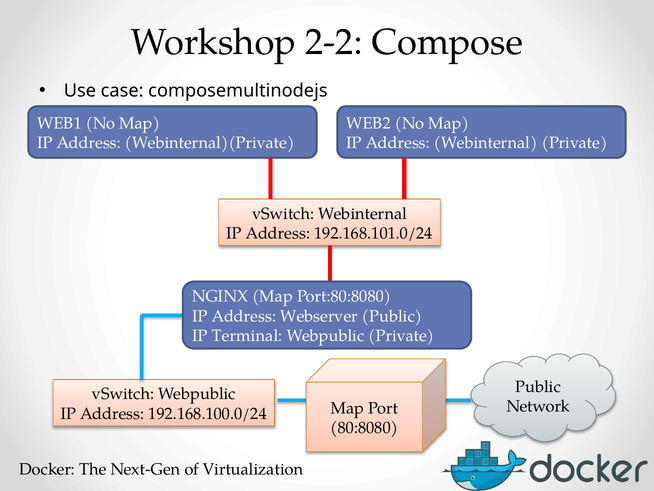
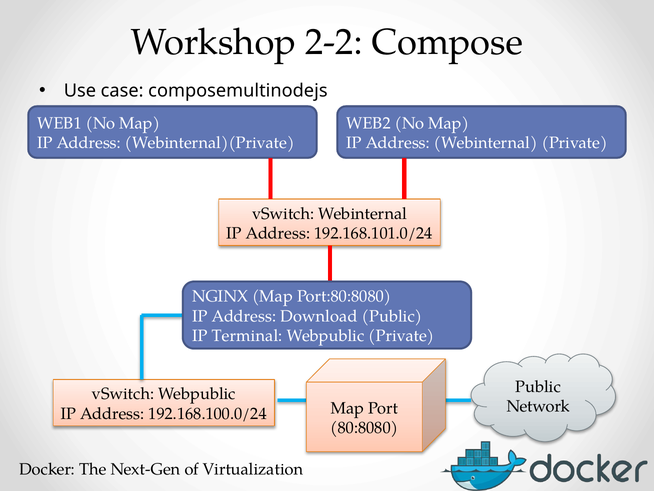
Webserver: Webserver -> Download
